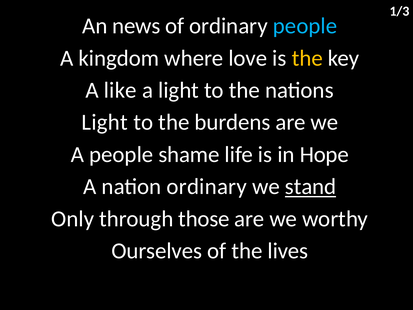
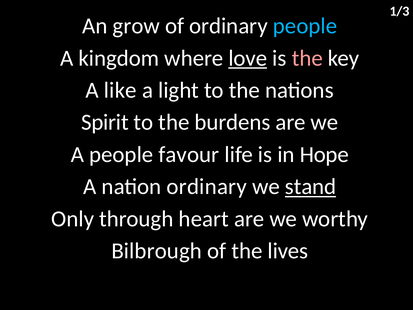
news: news -> grow
love underline: none -> present
the at (307, 58) colour: yellow -> pink
Light at (105, 122): Light -> Spirit
shame: shame -> favour
those: those -> heart
Ourselves: Ourselves -> Bilbrough
